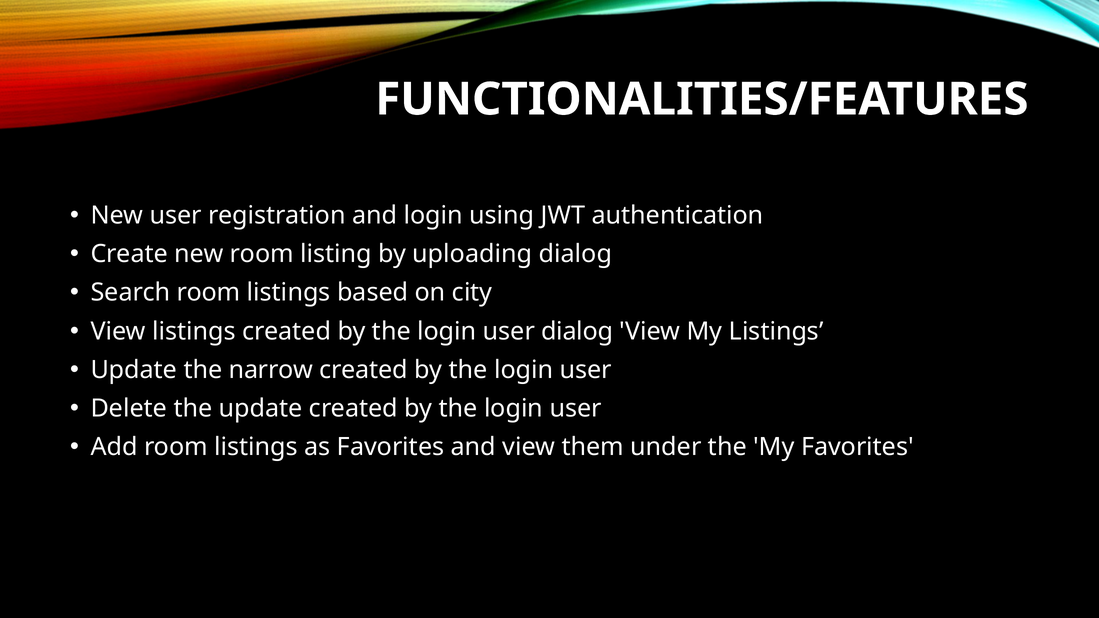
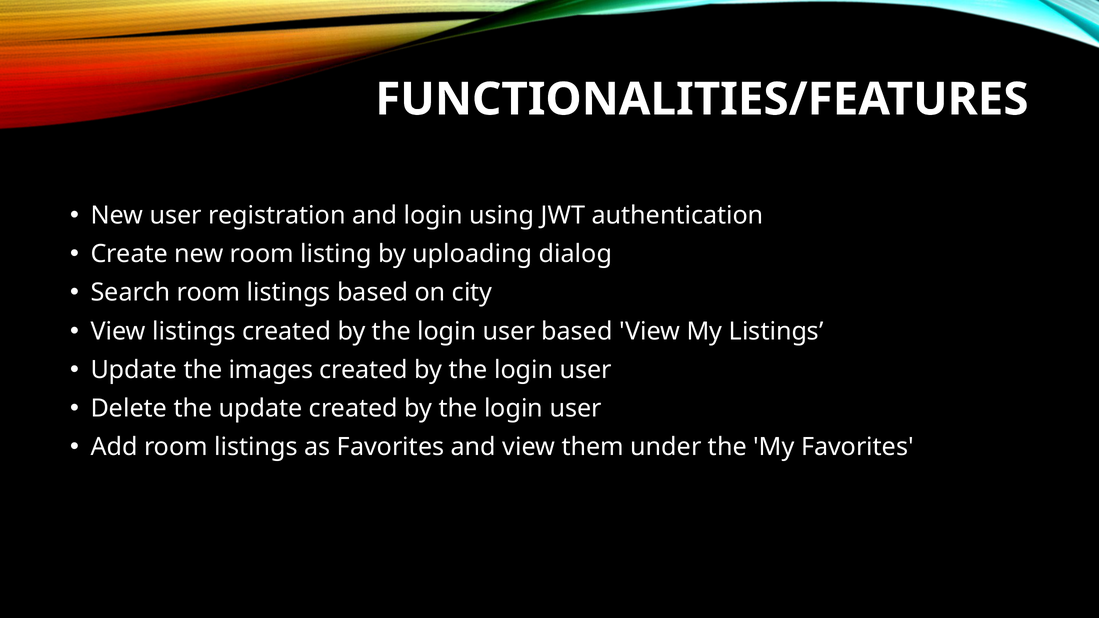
user dialog: dialog -> based
narrow: narrow -> images
